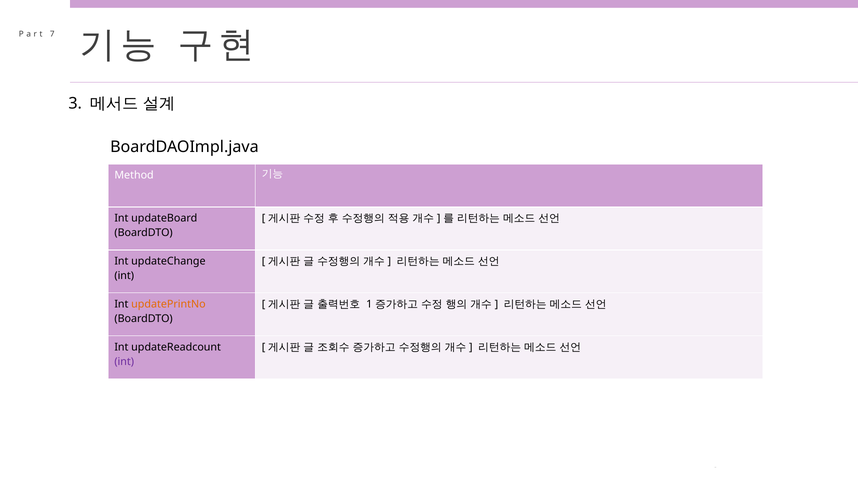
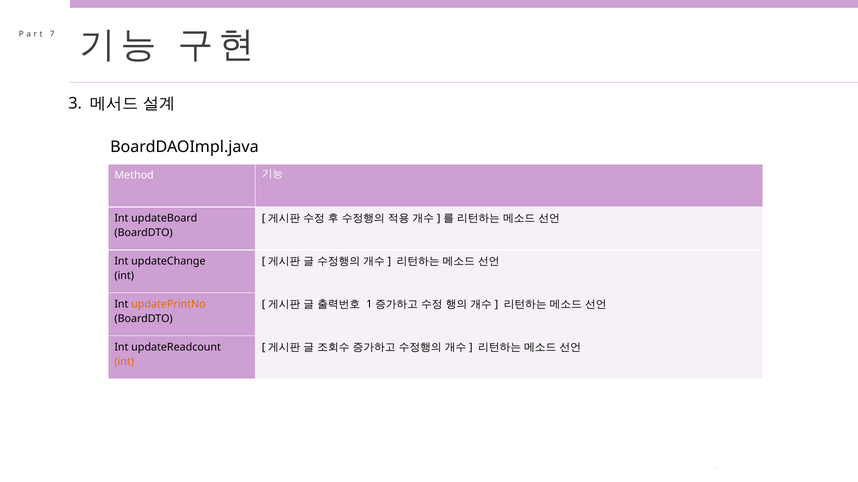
int at (124, 362) colour: purple -> orange
